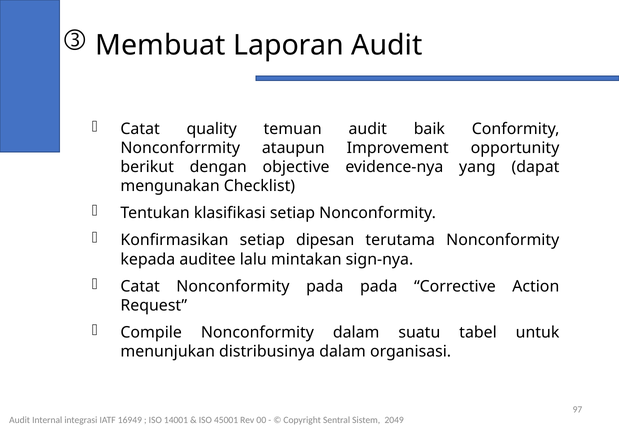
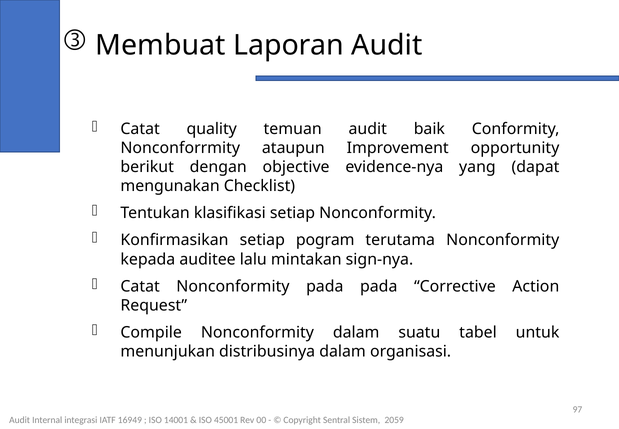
dipesan: dipesan -> pogram
2049: 2049 -> 2059
